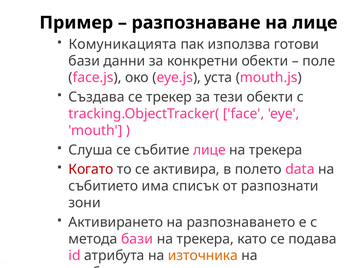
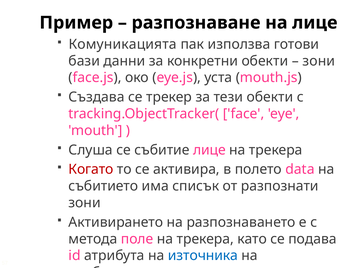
поле at (319, 61): поле -> зони
метода бази: бази -> поле
източника colour: orange -> blue
